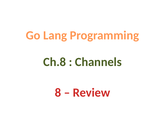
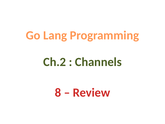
Ch.8: Ch.8 -> Ch.2
